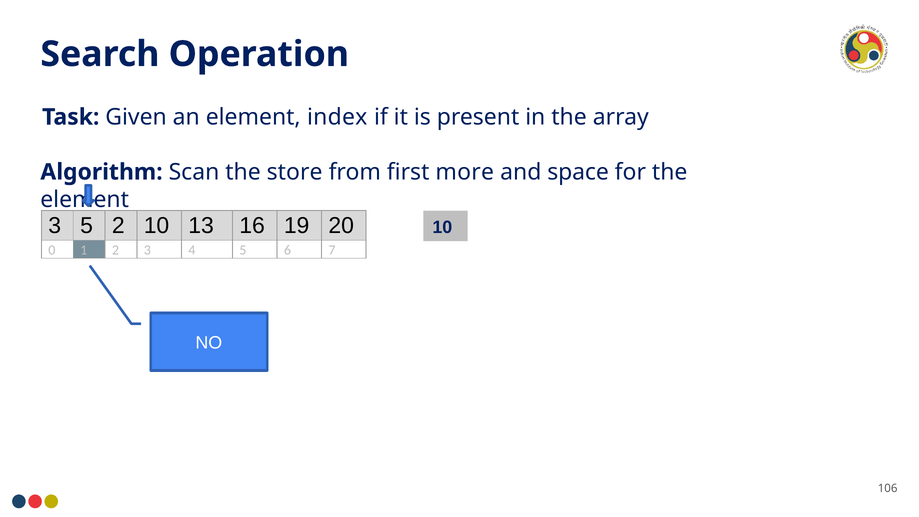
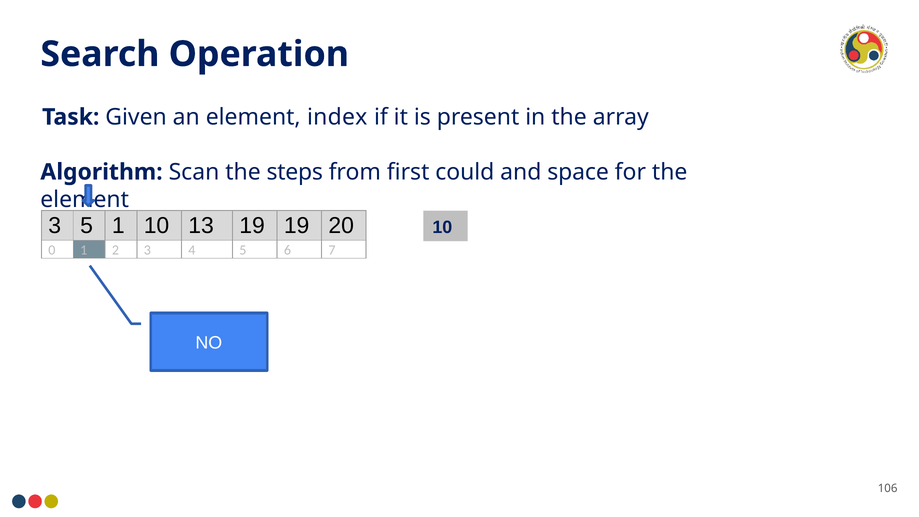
store: store -> steps
more: more -> could
5 2: 2 -> 1
13 16: 16 -> 19
